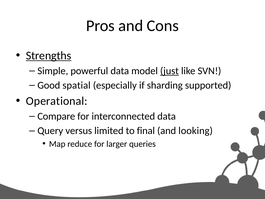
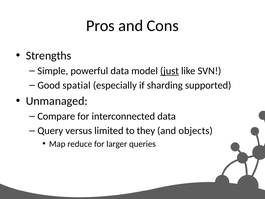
Strengths underline: present -> none
Operational: Operational -> Unmanaged
final: final -> they
looking: looking -> objects
